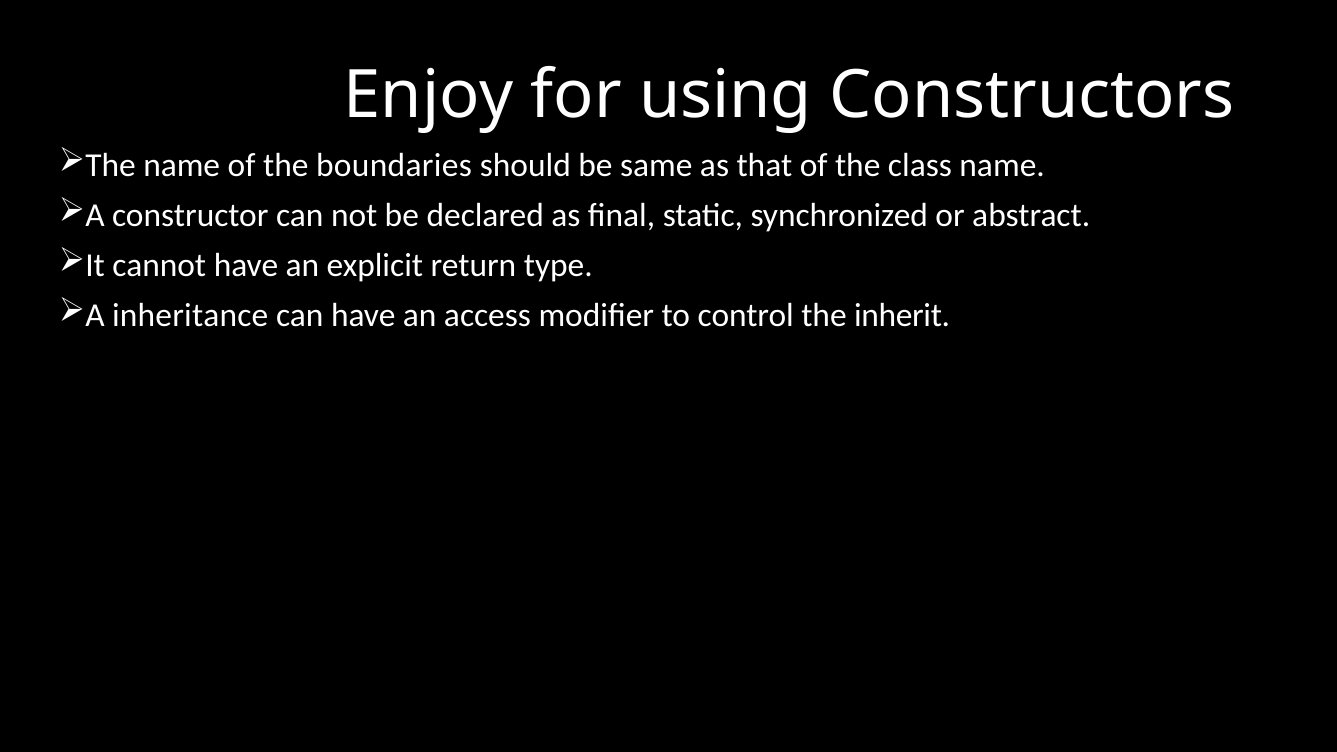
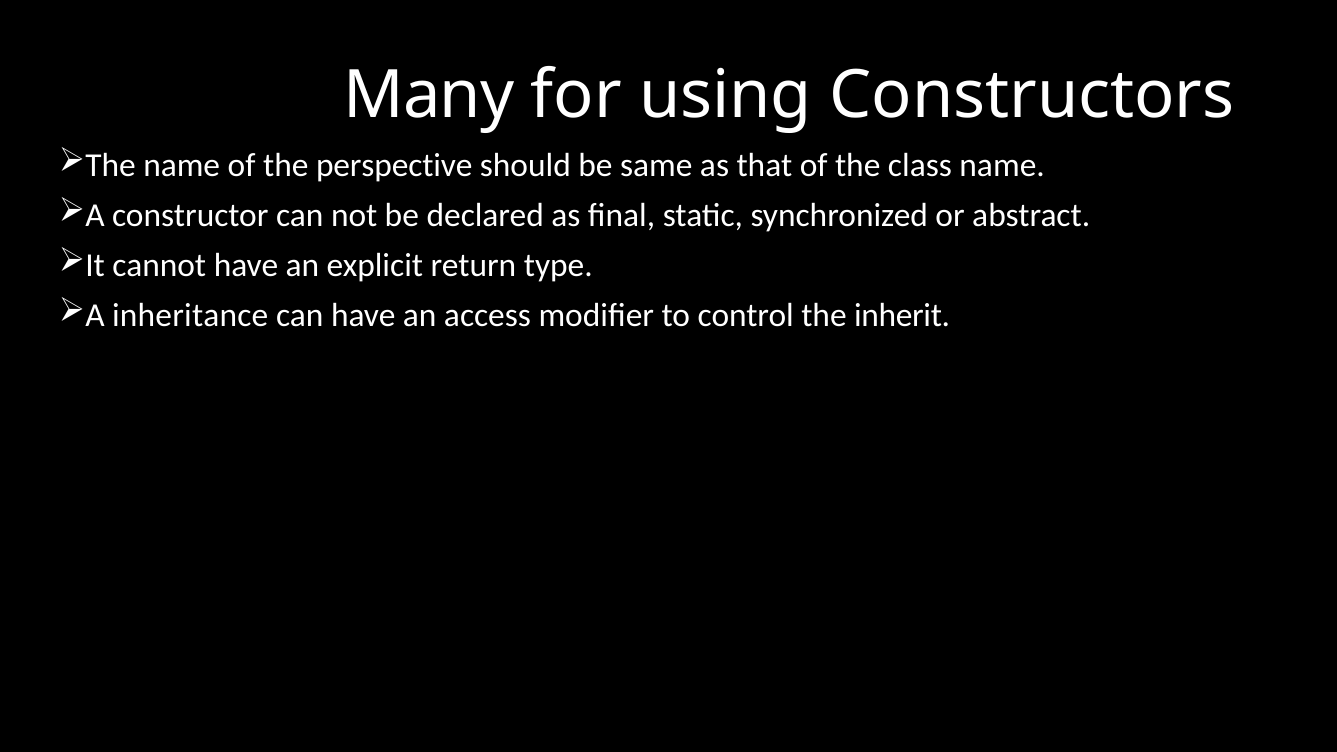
Enjoy: Enjoy -> Many
boundaries: boundaries -> perspective
